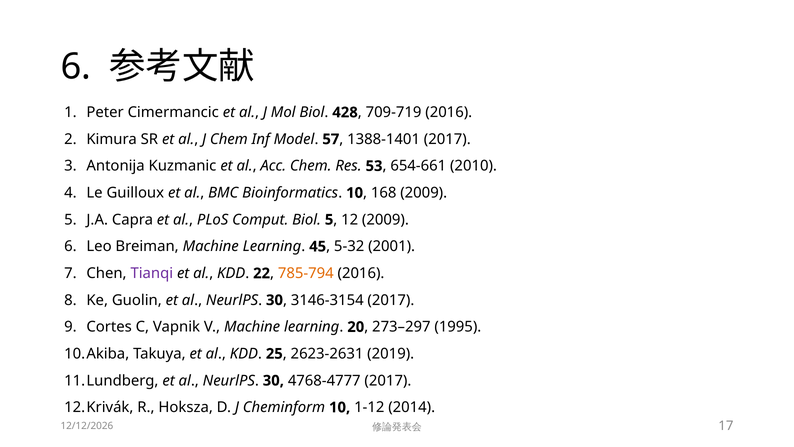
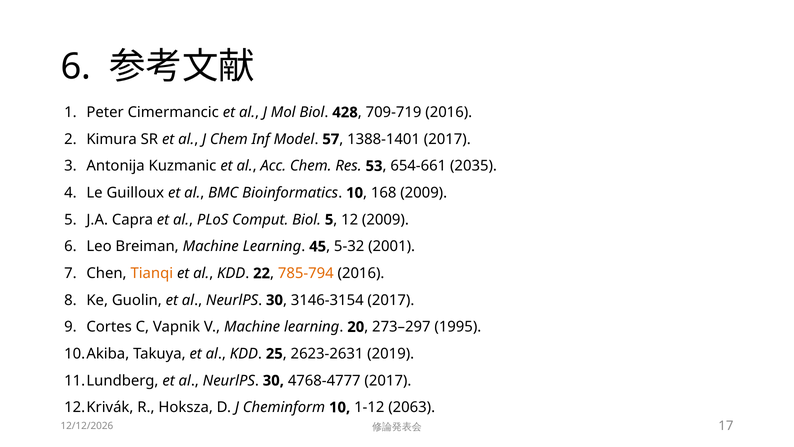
2010: 2010 -> 2035
Tianqi colour: purple -> orange
2014: 2014 -> 2063
